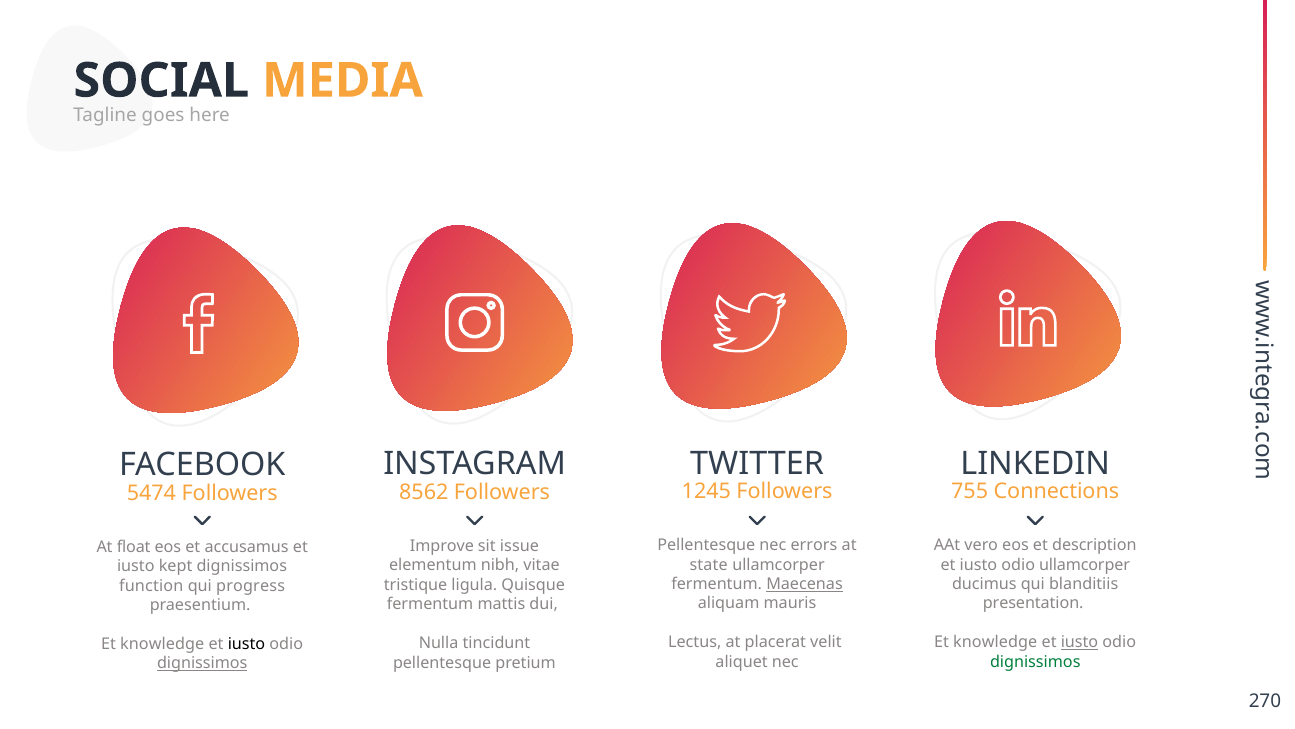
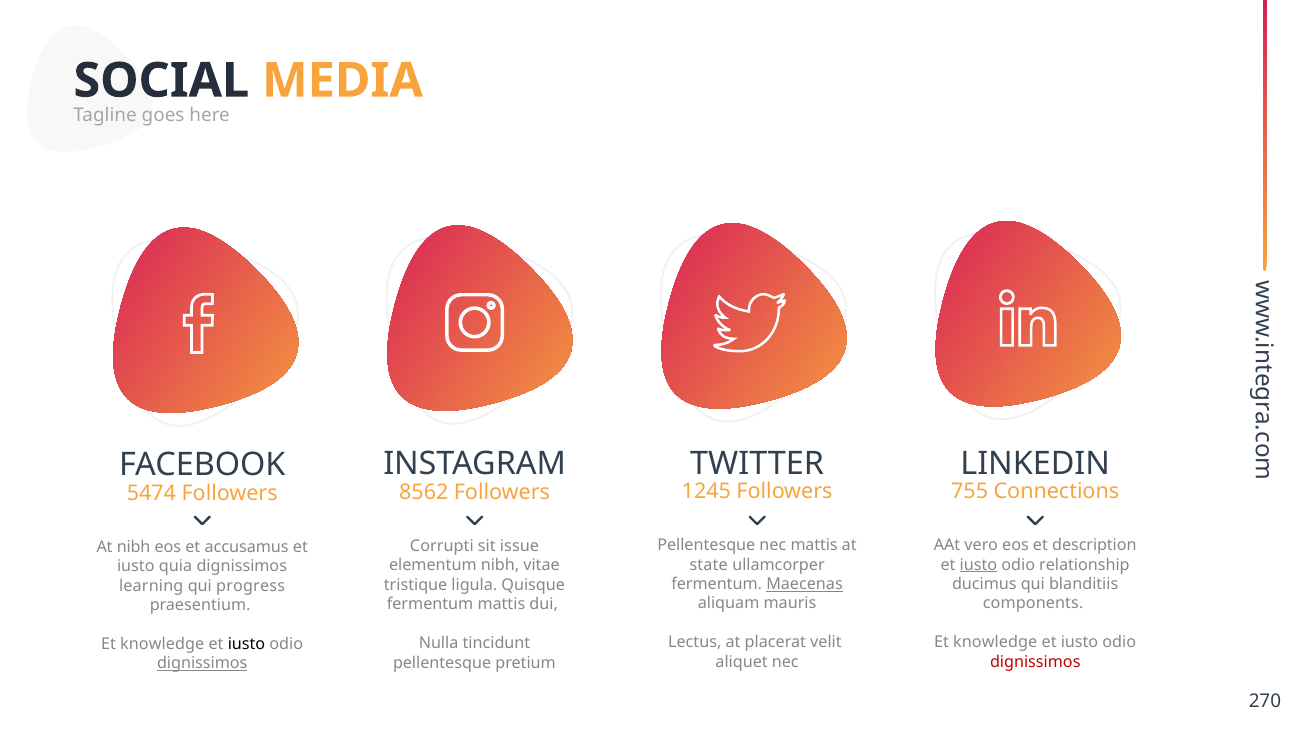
nec errors: errors -> mattis
Improve: Improve -> Corrupti
At float: float -> nibh
iusto at (978, 564) underline: none -> present
odio ullamcorper: ullamcorper -> relationship
kept: kept -> quia
function: function -> learning
presentation: presentation -> components
iusto at (1080, 642) underline: present -> none
dignissimos at (1035, 661) colour: green -> red
